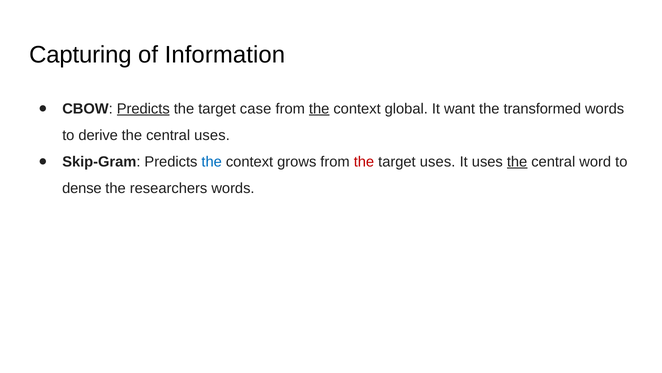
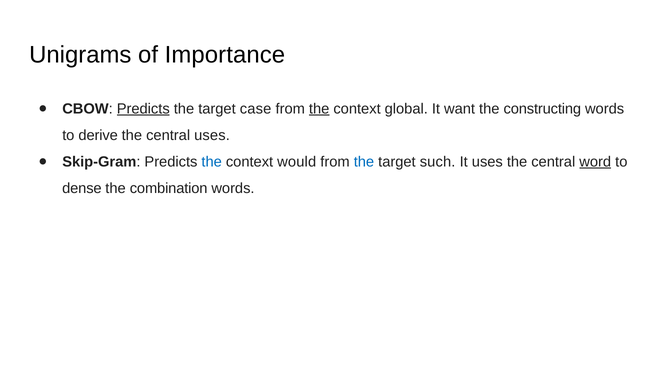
Capturing: Capturing -> Unigrams
Information: Information -> Importance
transformed: transformed -> constructing
grows: grows -> would
the at (364, 162) colour: red -> blue
target uses: uses -> such
the at (517, 162) underline: present -> none
word underline: none -> present
researchers: researchers -> combination
